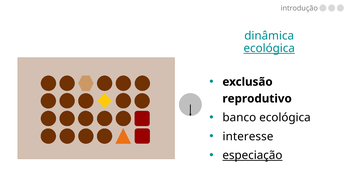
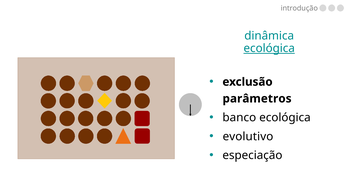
reprodutivo: reprodutivo -> parâmetros
interesse: interesse -> evolutivo
especiação underline: present -> none
